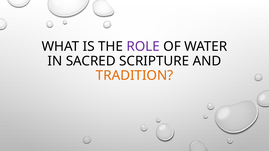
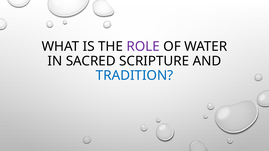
TRADITION colour: orange -> blue
